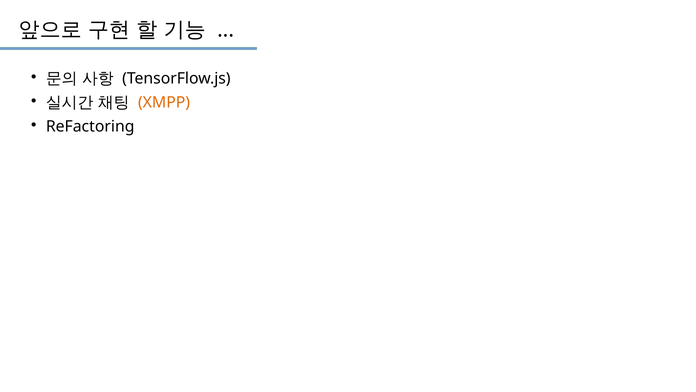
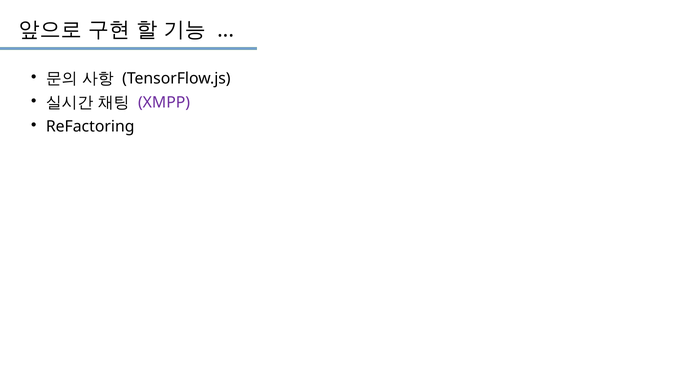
XMPP colour: orange -> purple
